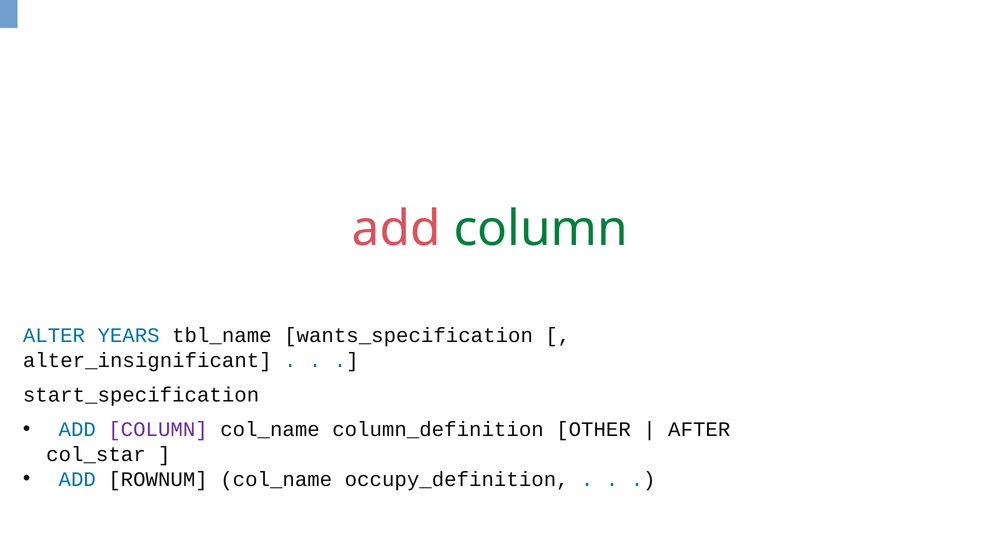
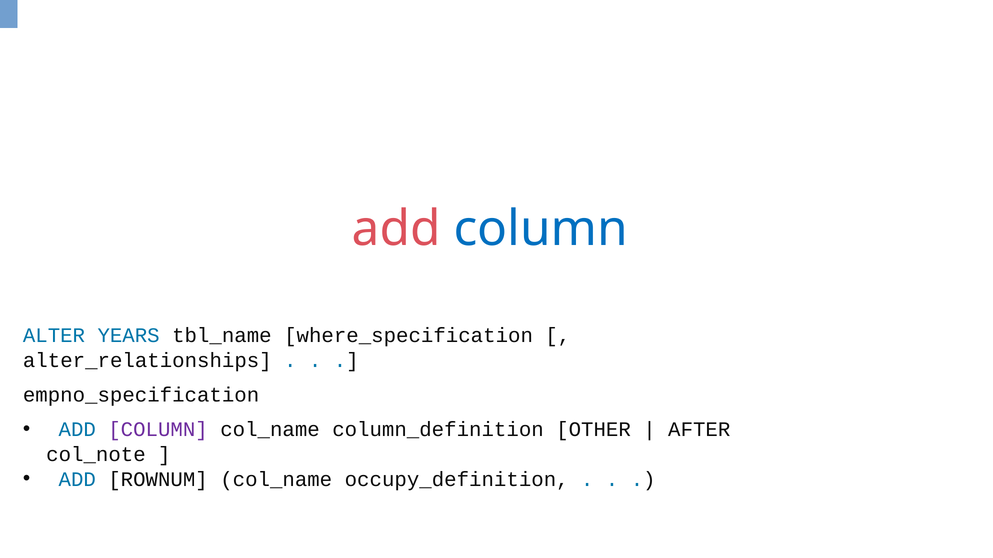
column at (541, 229) colour: green -> blue
wants_specification: wants_specification -> where_specification
alter_insignificant: alter_insignificant -> alter_relationships
start_specification: start_specification -> empno_specification
col_star: col_star -> col_note
